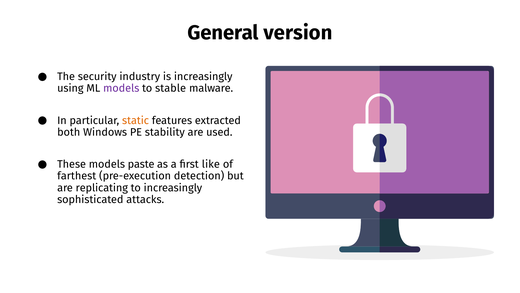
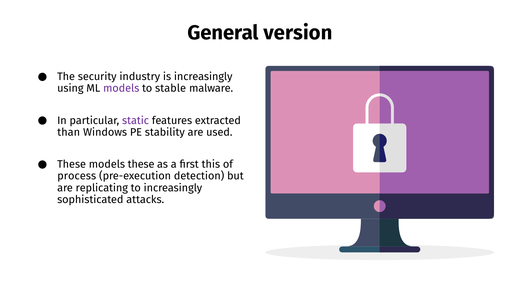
static colour: orange -> purple
both: both -> than
models paste: paste -> these
like: like -> this
farthest: farthest -> process
